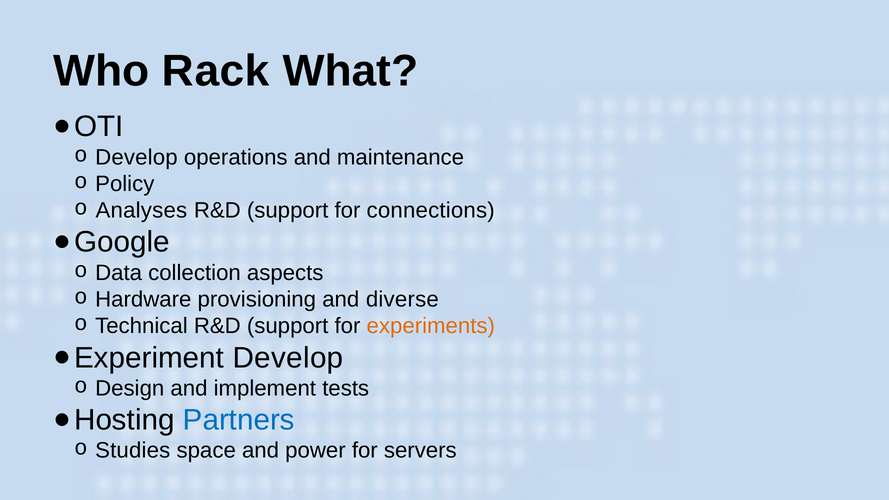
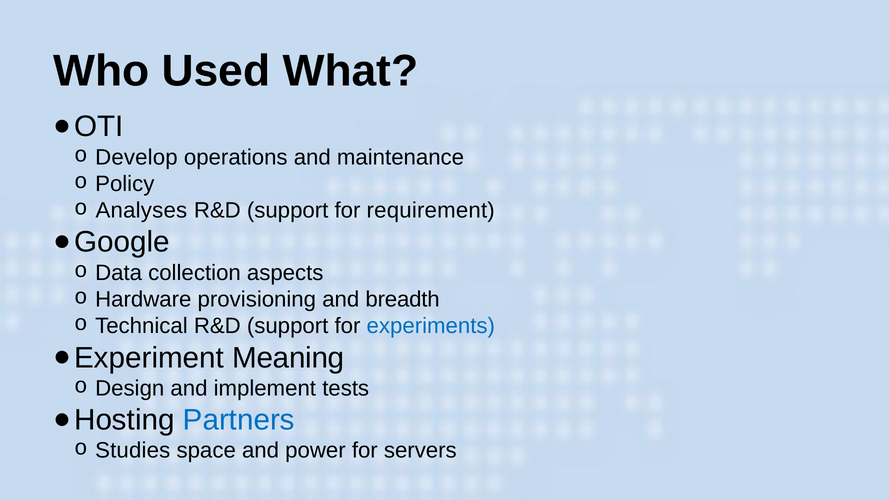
Rack: Rack -> Used
connections: connections -> requirement
diverse: diverse -> breadth
experiments colour: orange -> blue
Develop at (288, 358): Develop -> Meaning
